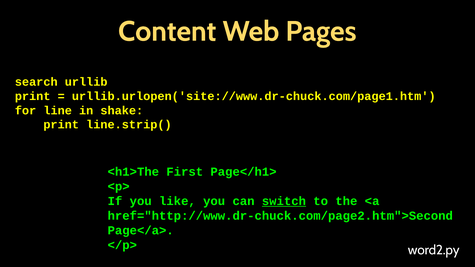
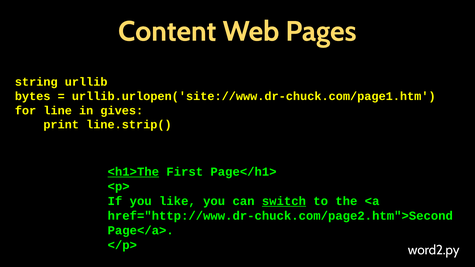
search: search -> string
print at (33, 96): print -> bytes
shake: shake -> gives
<h1>The underline: none -> present
